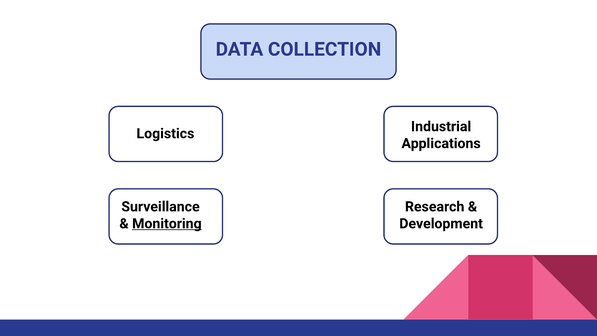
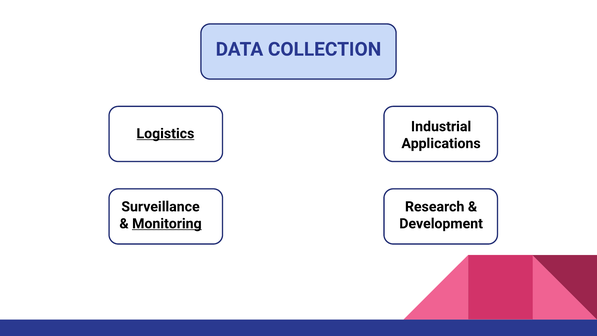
Logistics underline: none -> present
